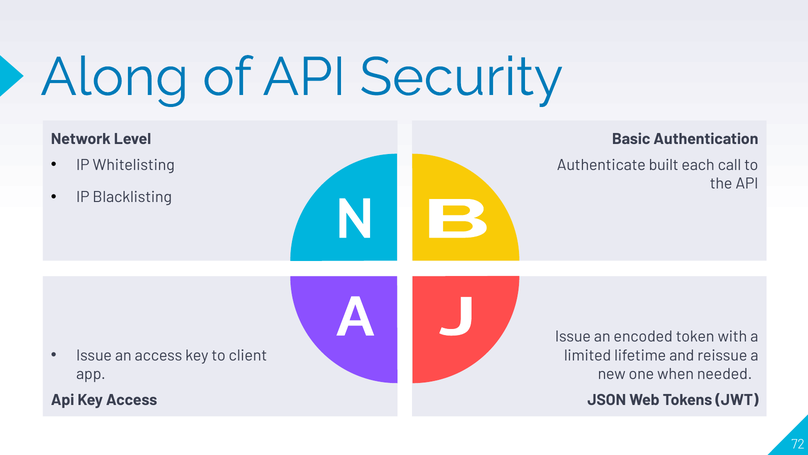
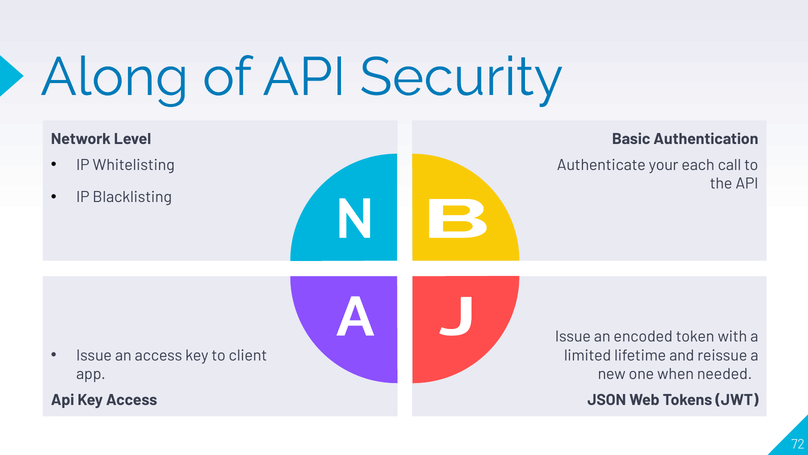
built: built -> your
